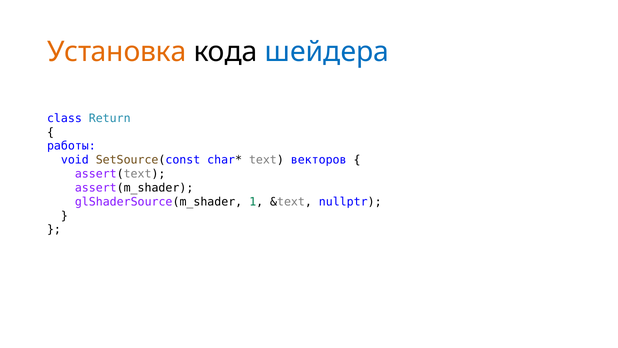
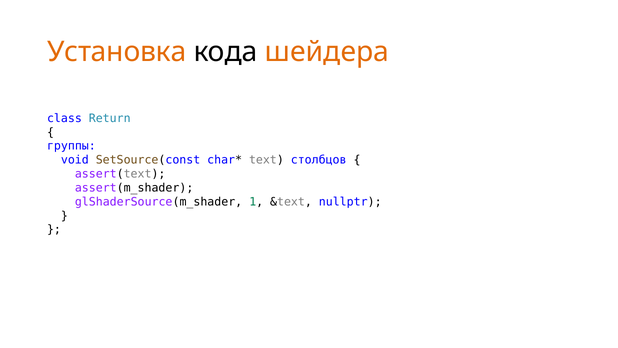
шейдера colour: blue -> orange
работы: работы -> группы
векторов: векторов -> столбцов
